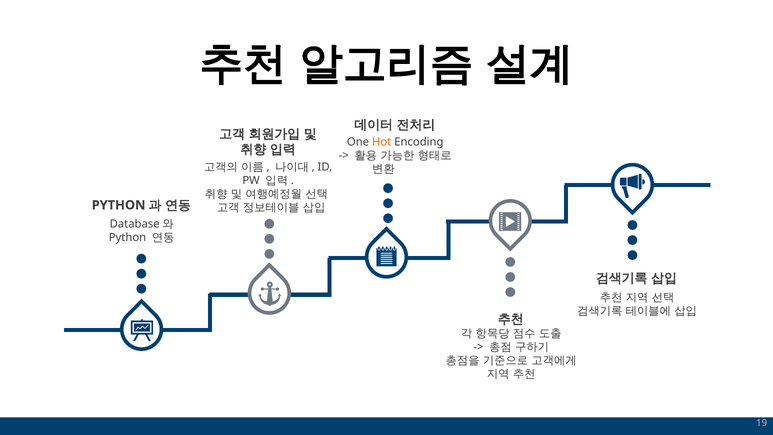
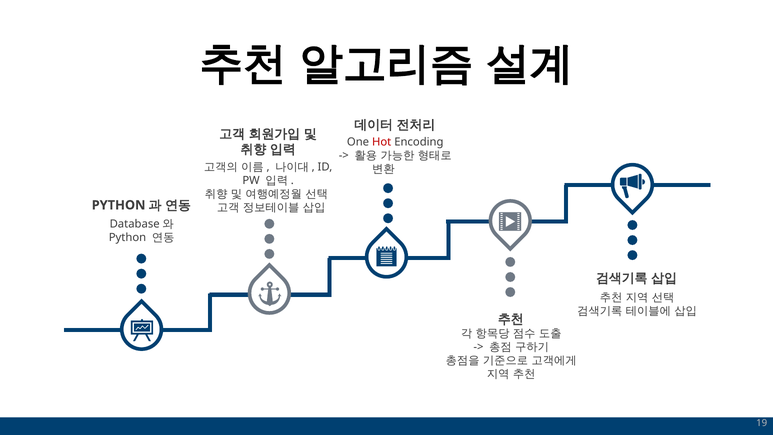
Hot colour: orange -> red
